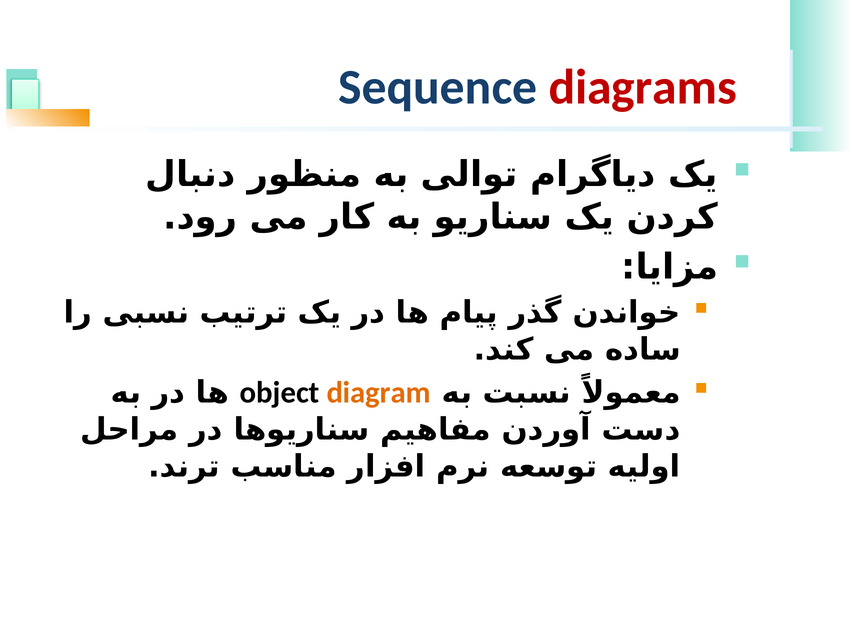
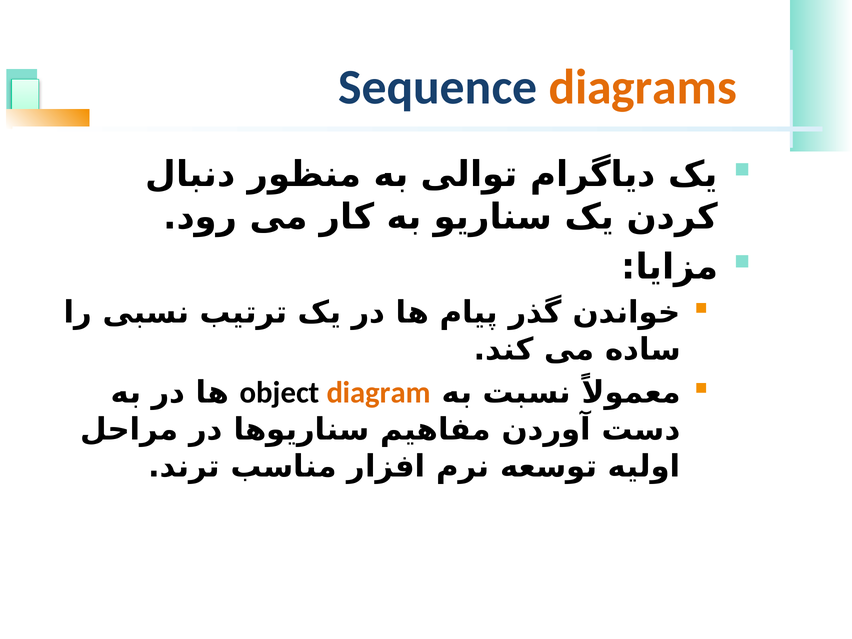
diagrams colour: red -> orange
